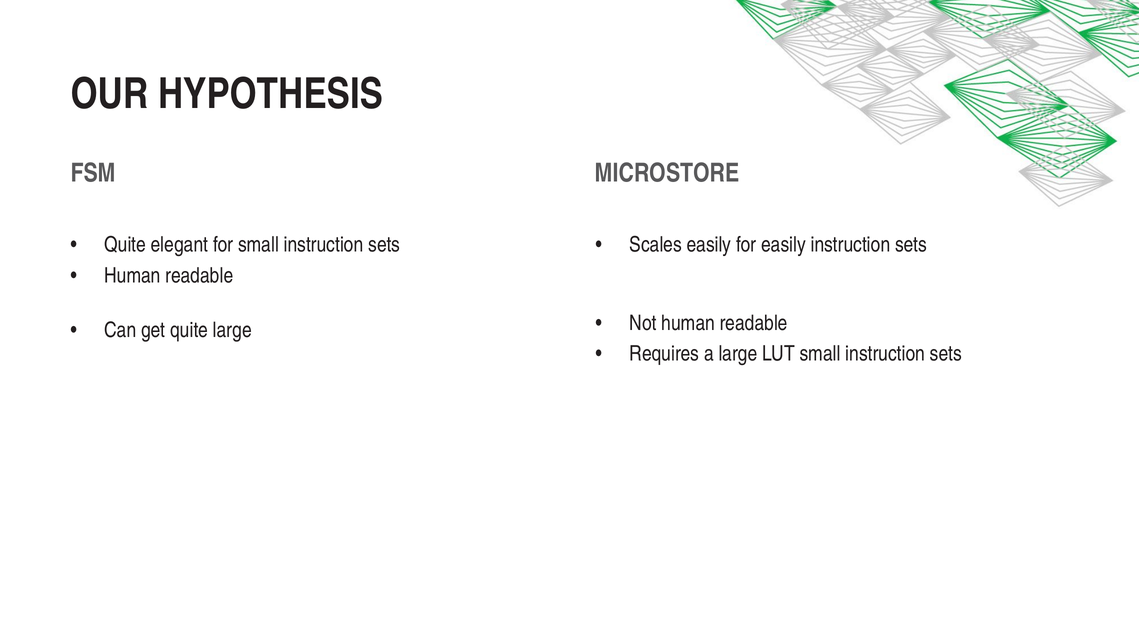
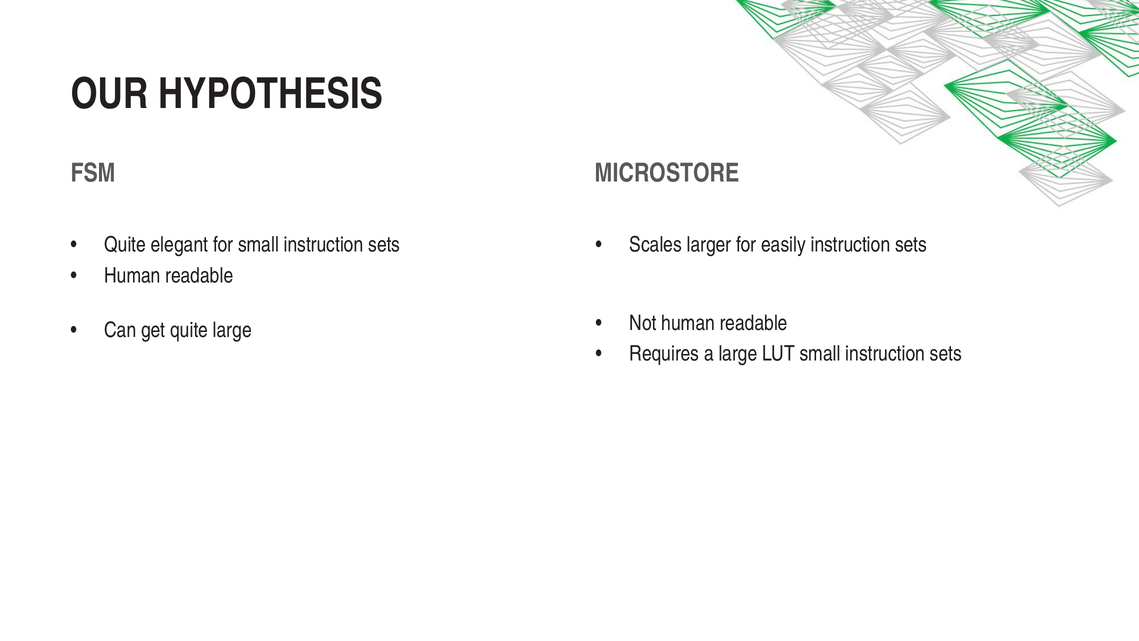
Scales easily: easily -> larger
